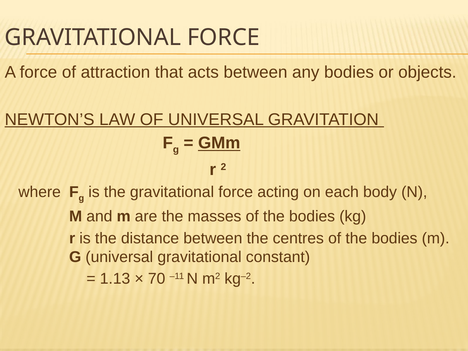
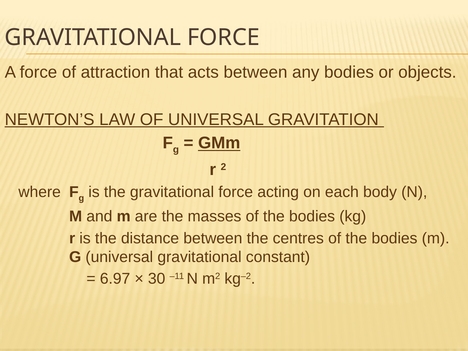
1.13: 1.13 -> 6.97
70: 70 -> 30
